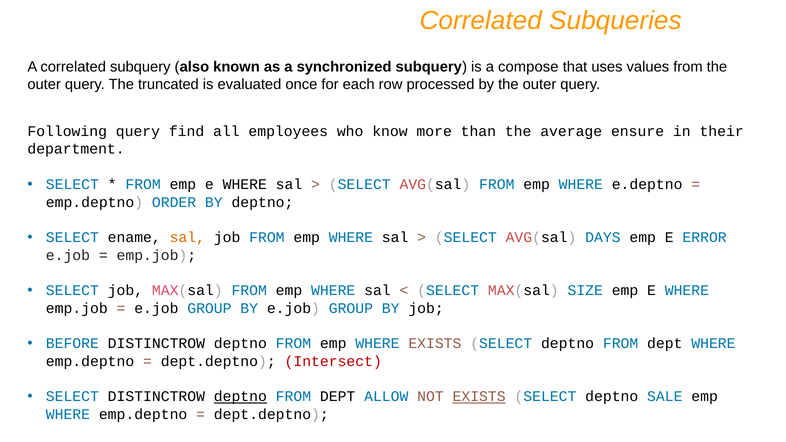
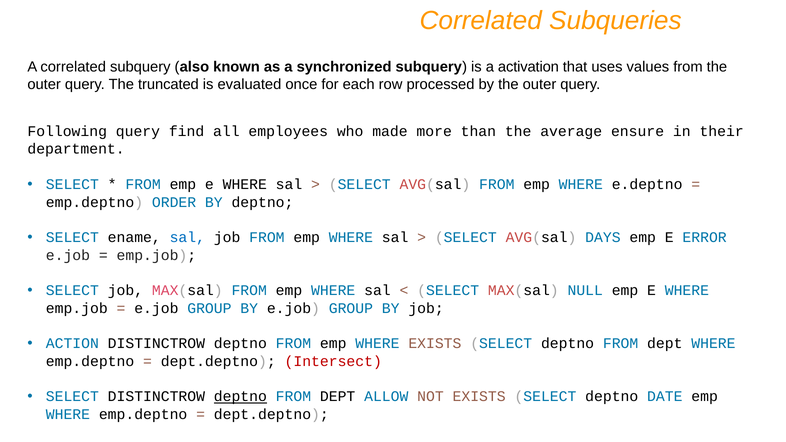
compose: compose -> activation
know: know -> made
sal at (187, 238) colour: orange -> blue
SIZE: SIZE -> NULL
BEFORE: BEFORE -> ACTION
EXISTS at (479, 397) underline: present -> none
SALE: SALE -> DATE
